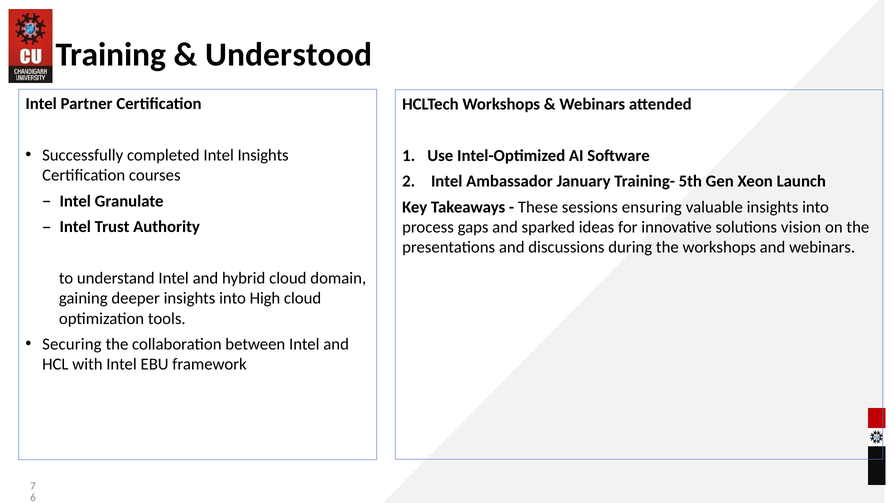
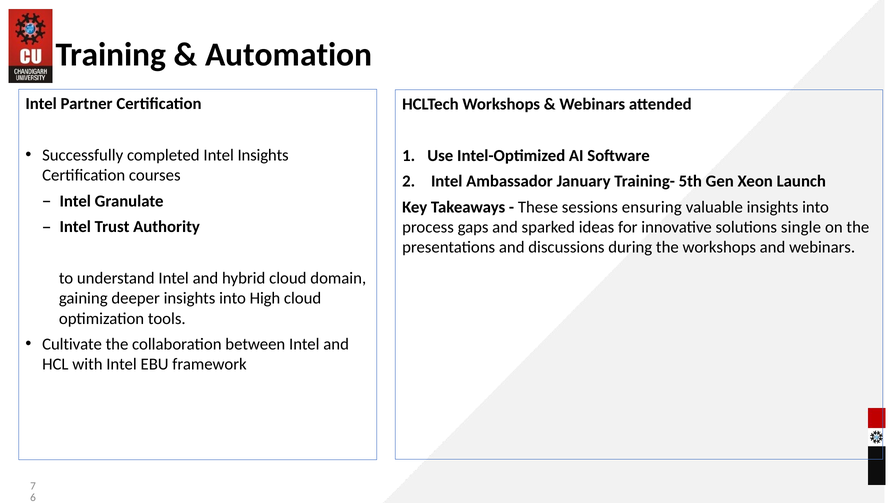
Understood: Understood -> Automation
vision: vision -> single
Securing: Securing -> Cultivate
